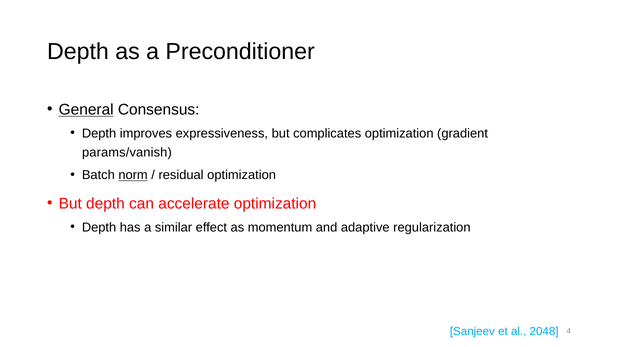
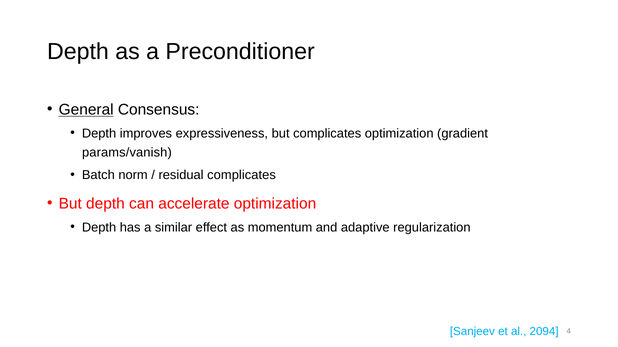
norm underline: present -> none
residual optimization: optimization -> complicates
2048: 2048 -> 2094
